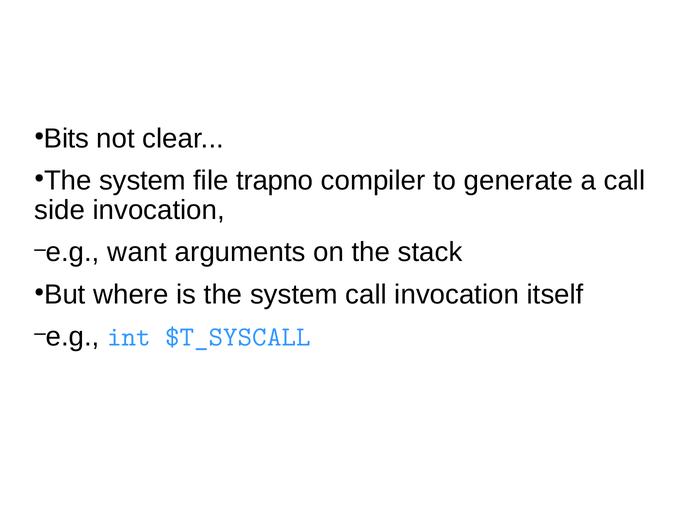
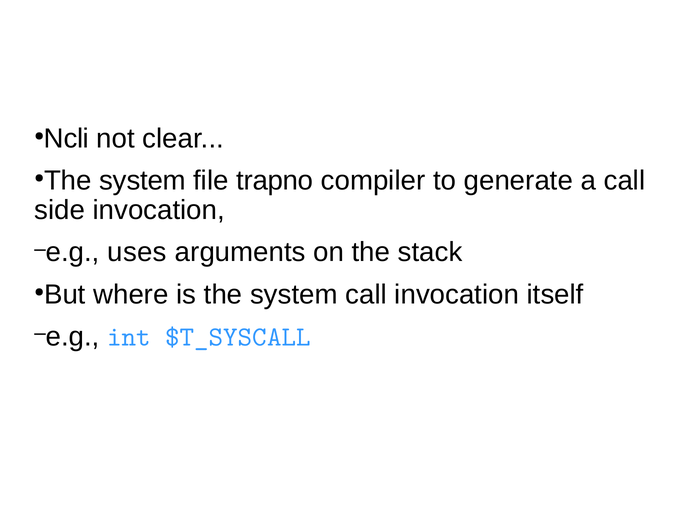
Bits: Bits -> Ncli
want: want -> uses
